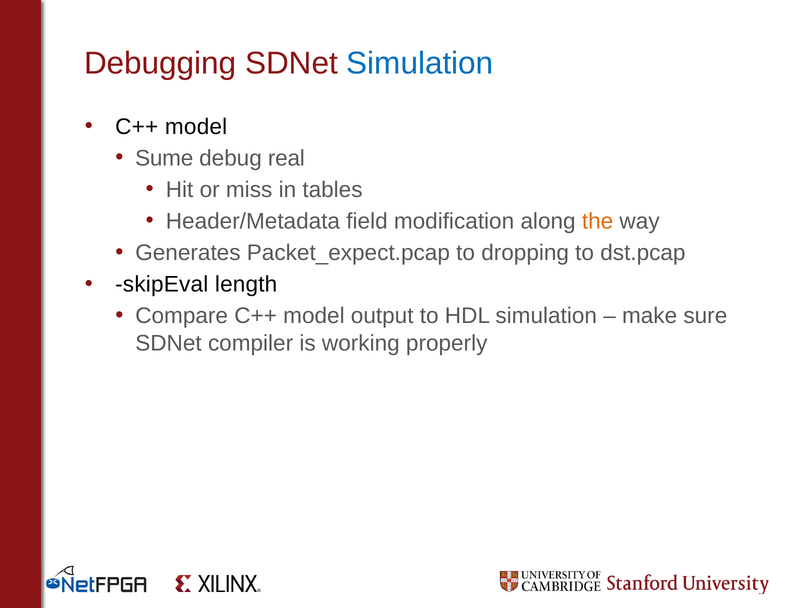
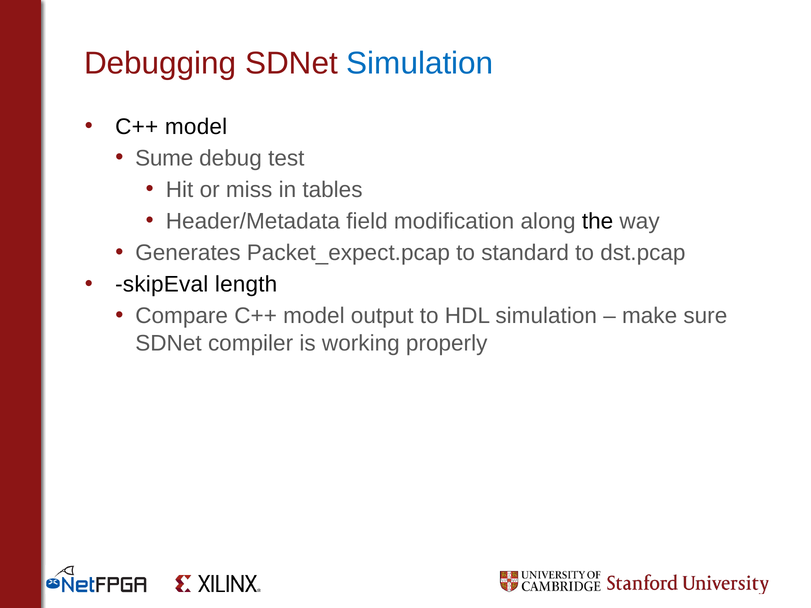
real: real -> test
the colour: orange -> black
dropping: dropping -> standard
